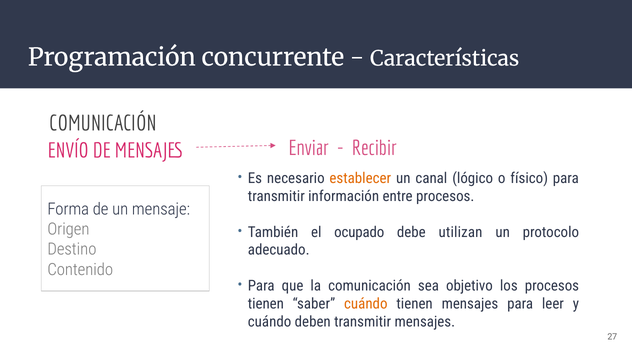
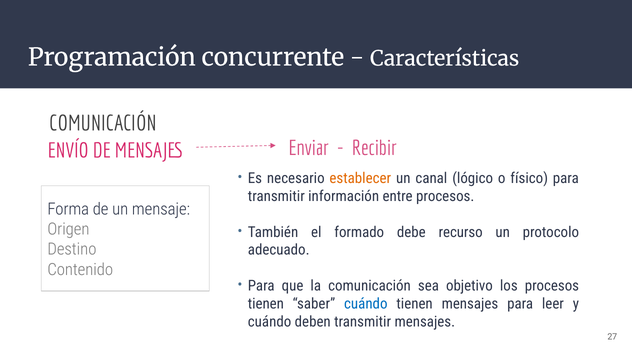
ocupado: ocupado -> formado
utilizan: utilizan -> recurso
cuándo at (366, 303) colour: orange -> blue
